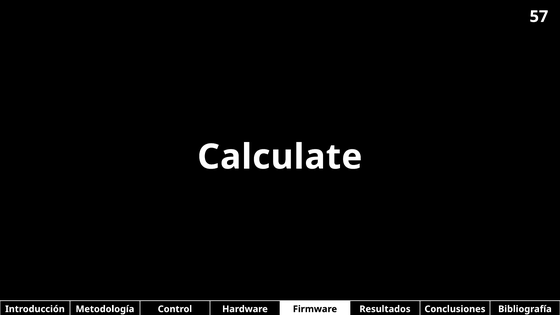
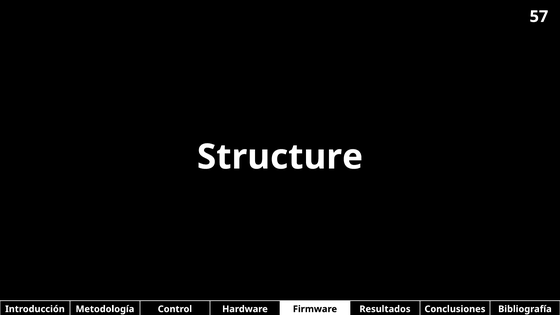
Calculate: Calculate -> Structure
